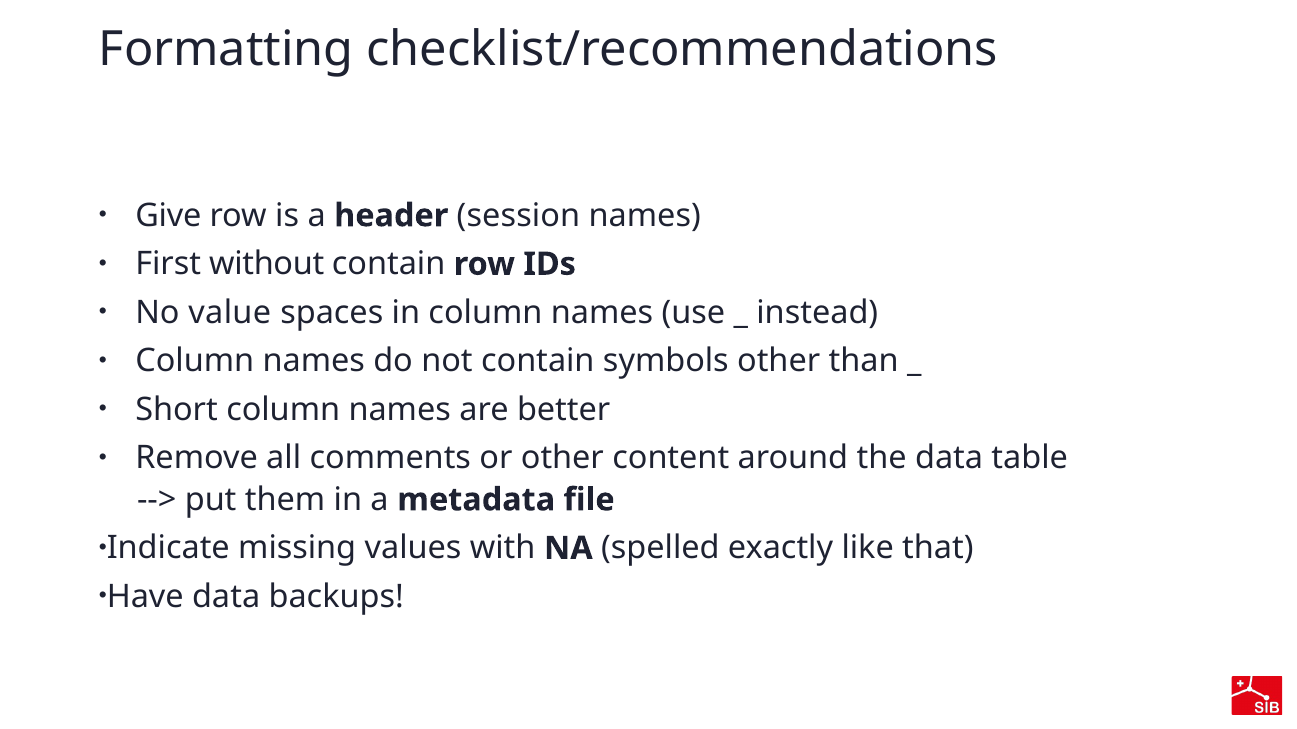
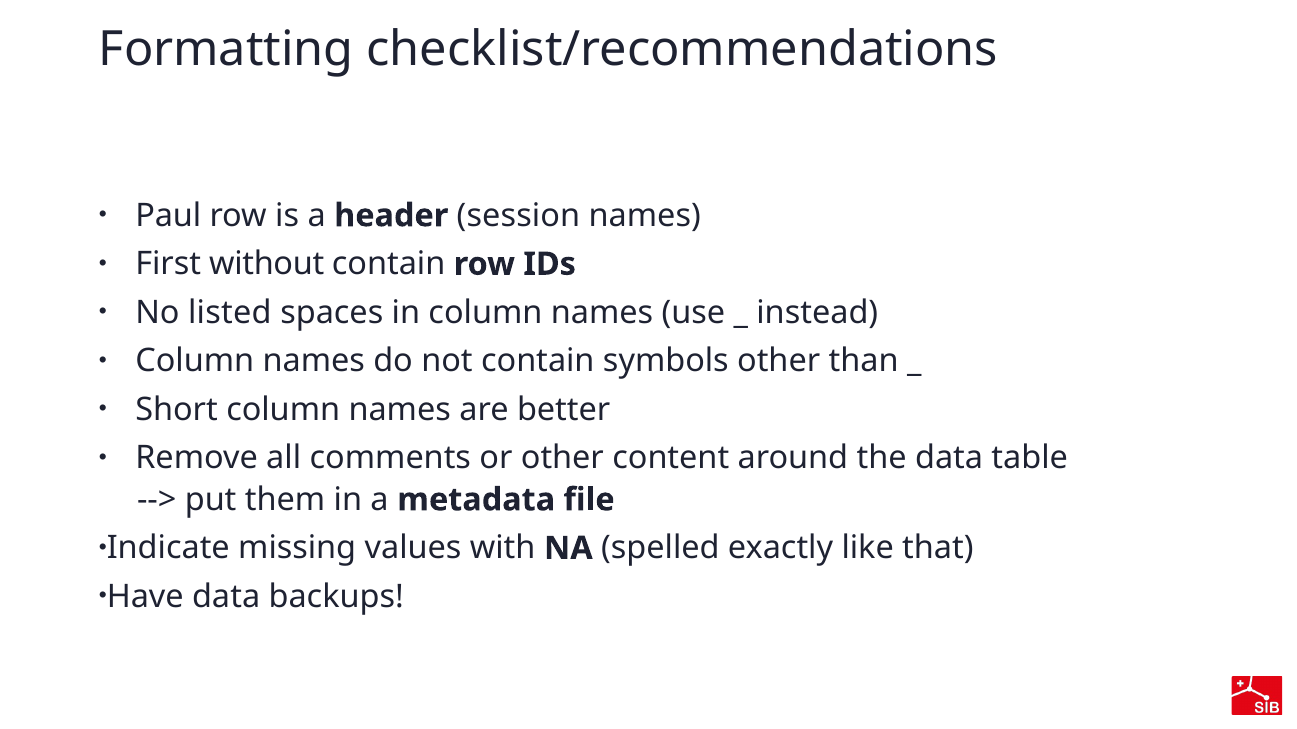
Give: Give -> Paul
value: value -> listed
